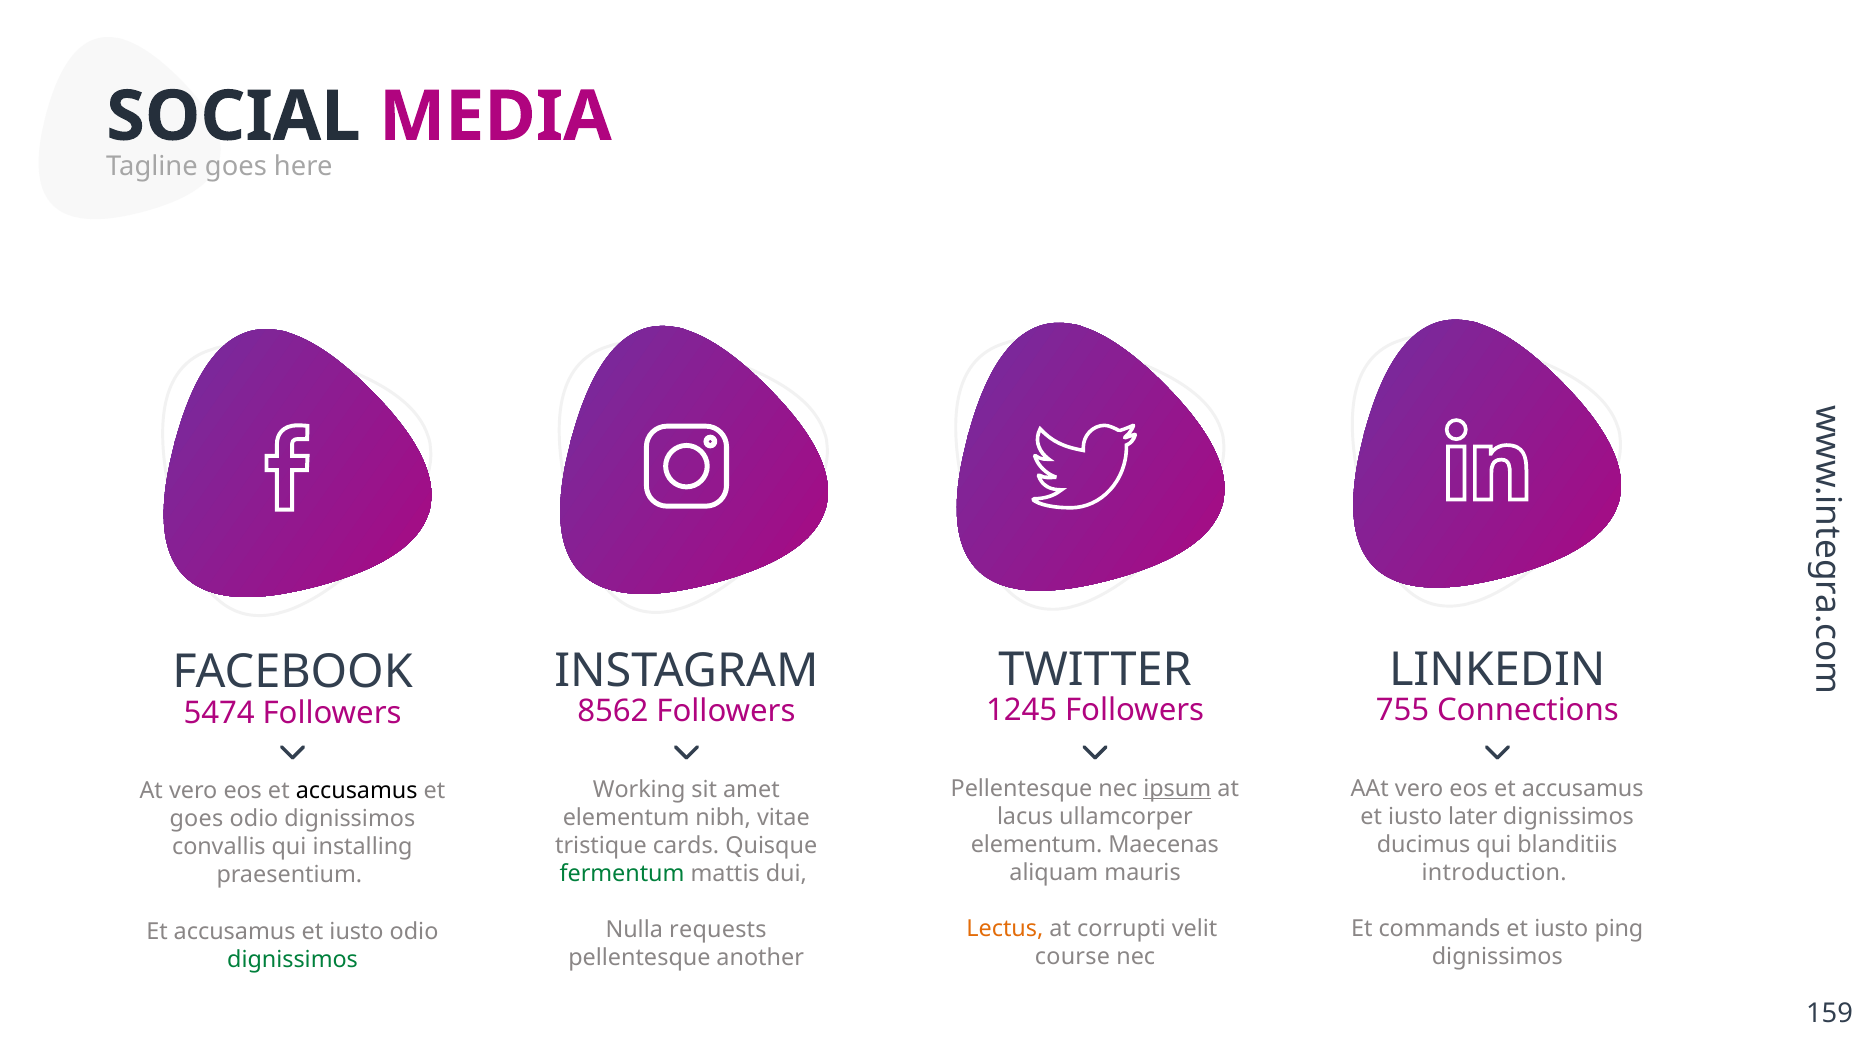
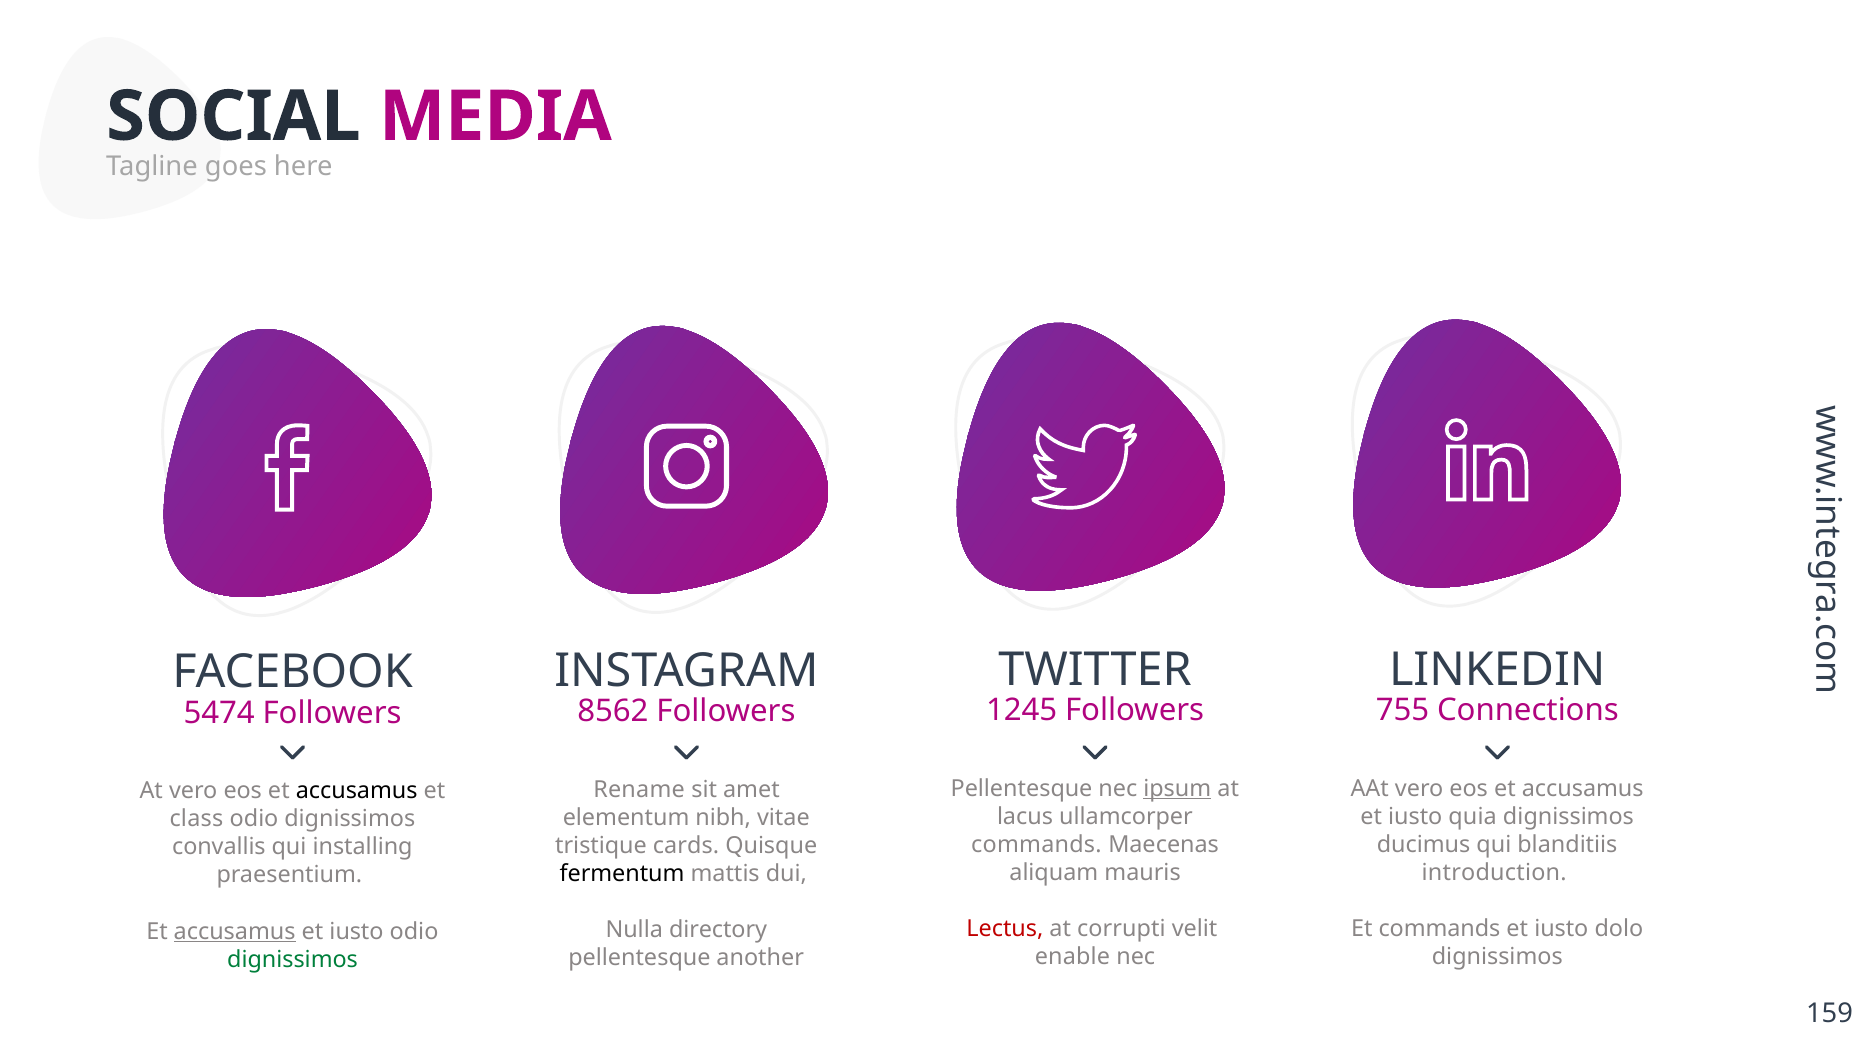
Working: Working -> Rename
later: later -> quia
goes at (196, 819): goes -> class
elementum at (1037, 844): elementum -> commands
fermentum colour: green -> black
Lectus colour: orange -> red
ping: ping -> dolo
requests: requests -> directory
accusamus at (235, 931) underline: none -> present
course: course -> enable
